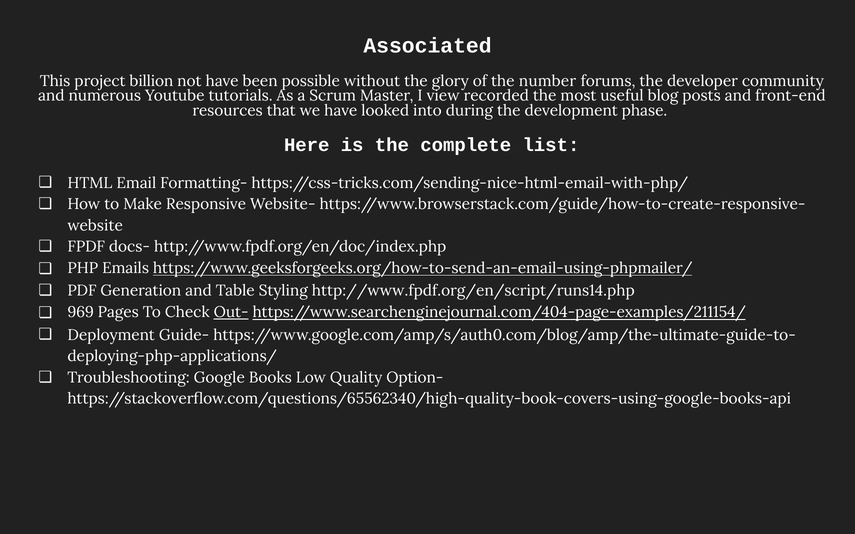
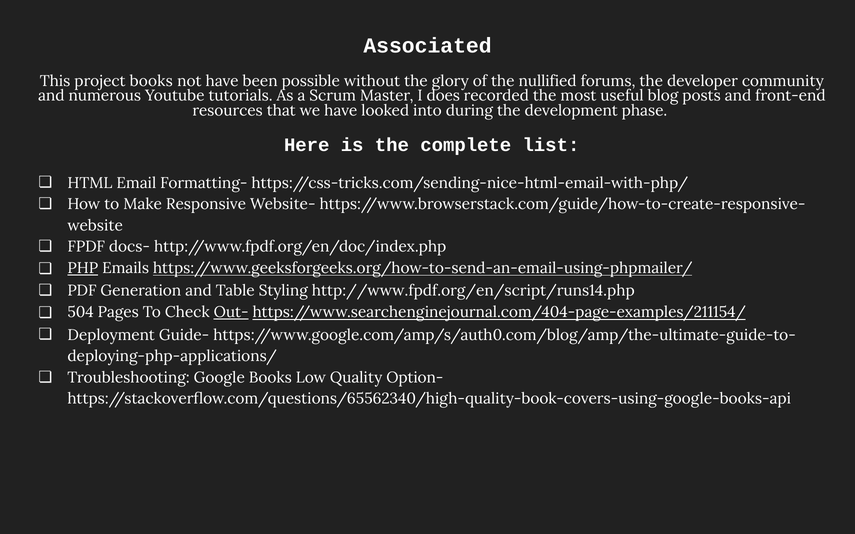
project billion: billion -> books
number: number -> nullified
view: view -> does
PHP underline: none -> present
969: 969 -> 504
